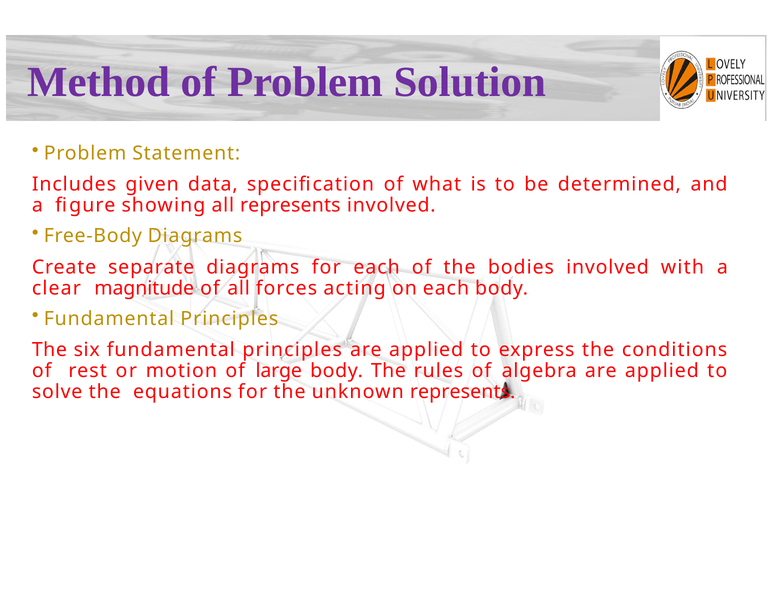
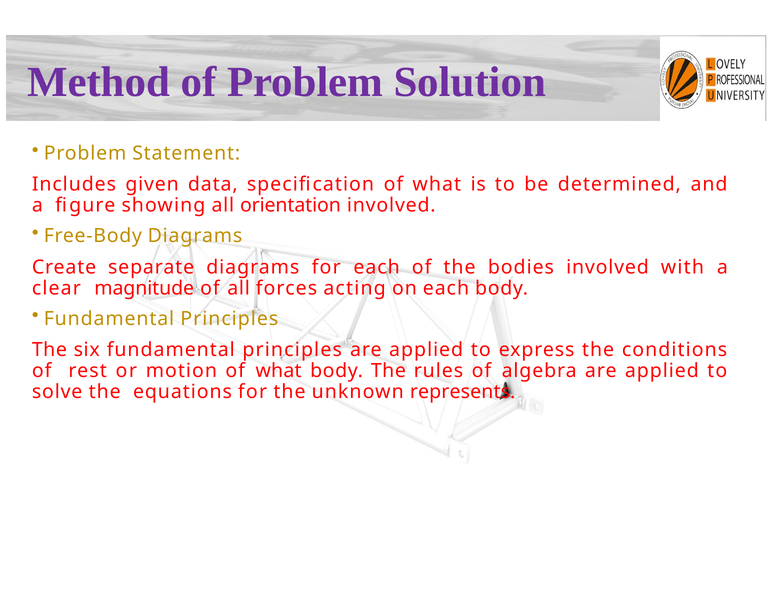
all represents: represents -> orientation
motion of large: large -> what
